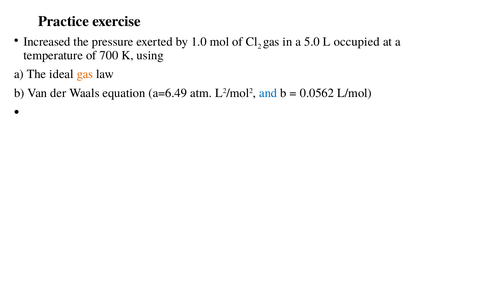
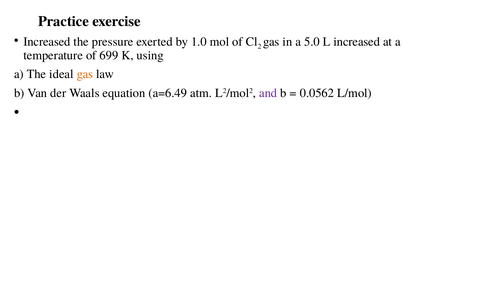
L occupied: occupied -> increased
700: 700 -> 699
and colour: blue -> purple
